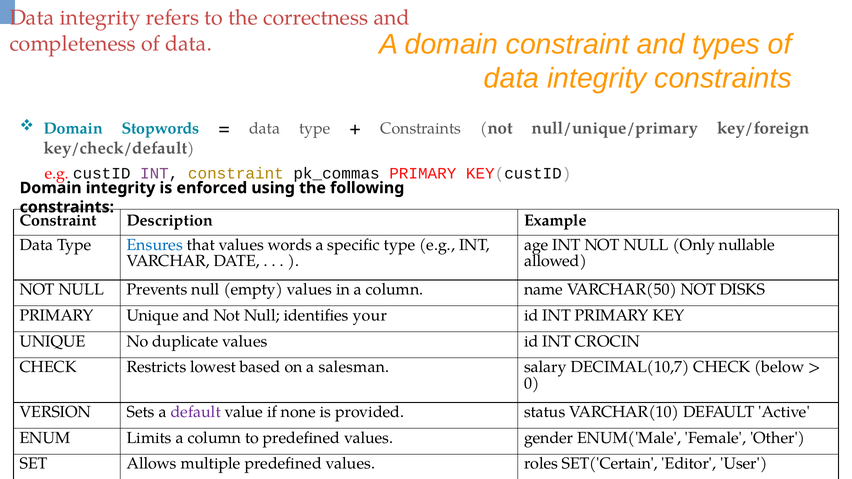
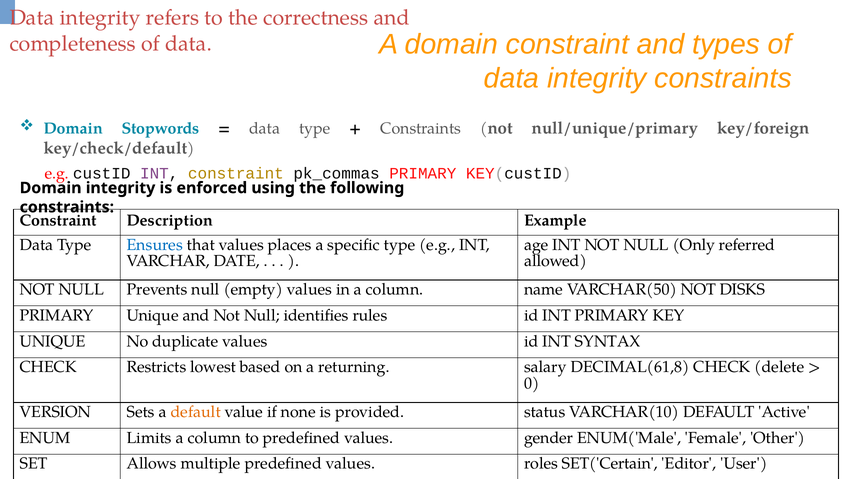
words: words -> places
nullable: nullable -> referred
your: your -> rules
CROCIN: CROCIN -> SYNTAX
salesman: salesman -> returning
DECIMAL(10,7: DECIMAL(10,7 -> DECIMAL(61,8
below: below -> delete
default at (196, 412) colour: purple -> orange
